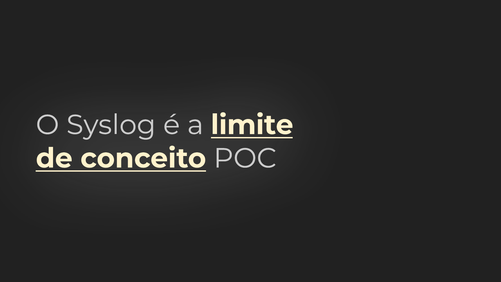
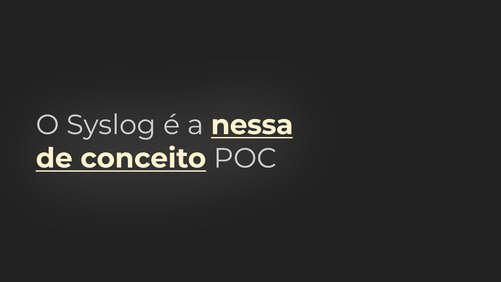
limite: limite -> nessa
